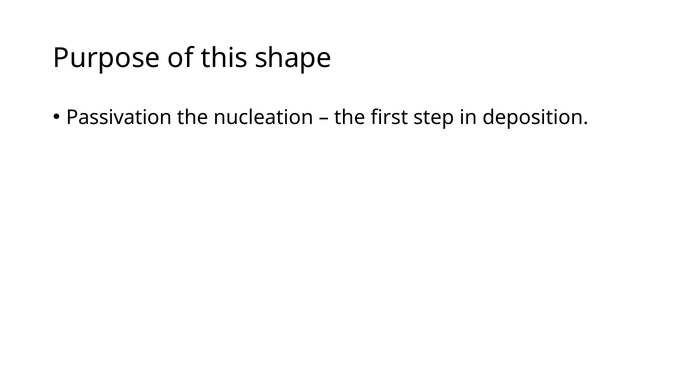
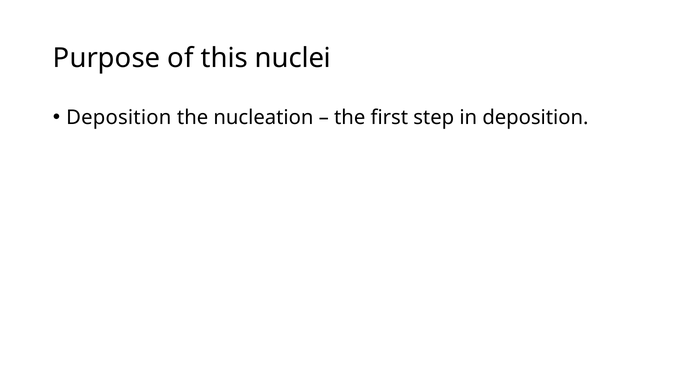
shape: shape -> nuclei
Passivation at (119, 117): Passivation -> Deposition
